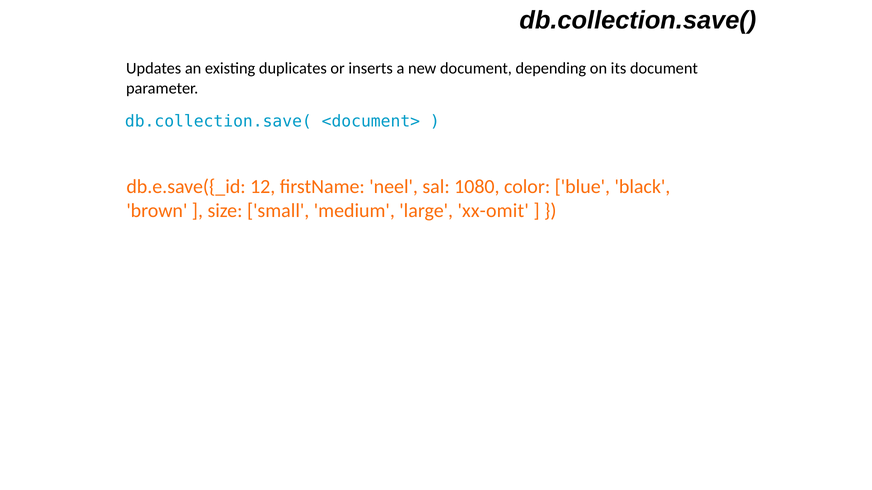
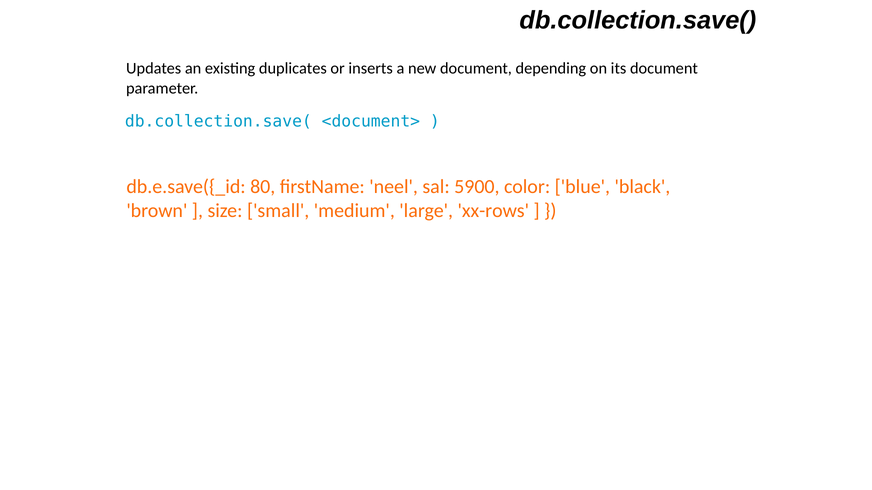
12: 12 -> 80
1080: 1080 -> 5900
xx-omit: xx-omit -> xx-rows
